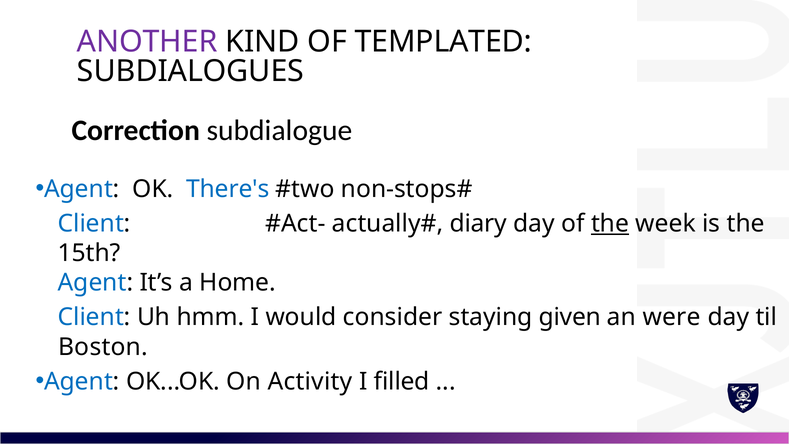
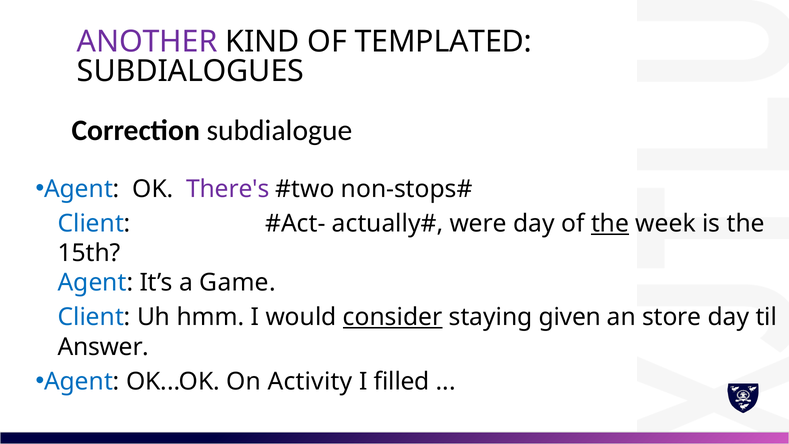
There's colour: blue -> purple
diary: diary -> were
Home: Home -> Game
consider underline: none -> present
were: were -> store
Boston: Boston -> Answer
